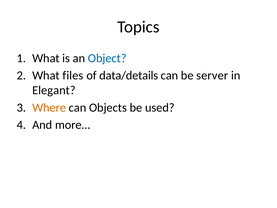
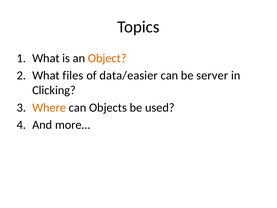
Object colour: blue -> orange
data/details: data/details -> data/easier
Elegant: Elegant -> Clicking
